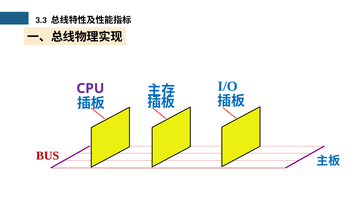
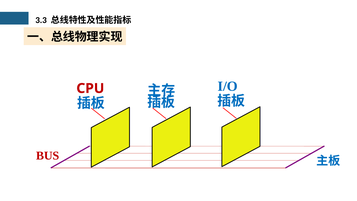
CPU colour: purple -> red
